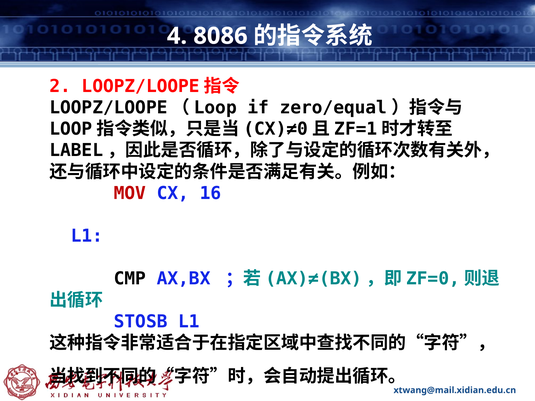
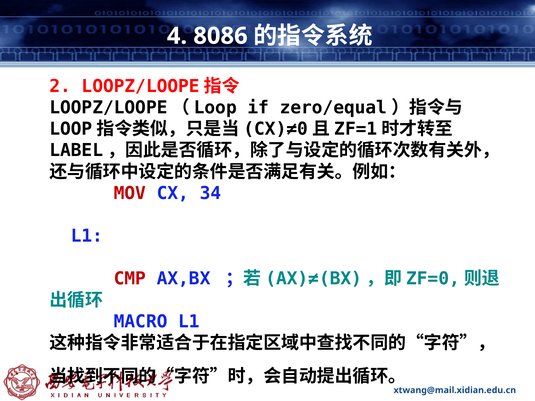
16: 16 -> 34
CMP colour: black -> red
STOSB: STOSB -> MACRO
